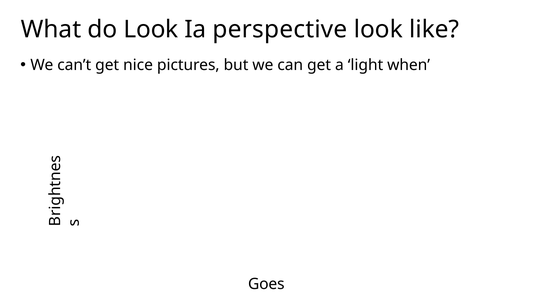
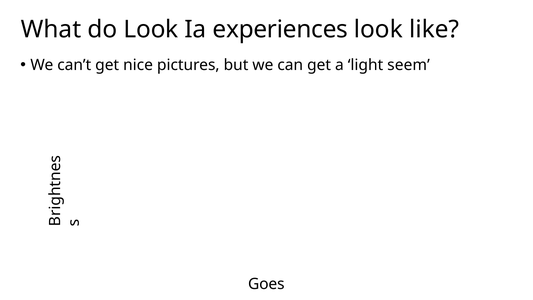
perspective: perspective -> experiences
when: when -> seem
